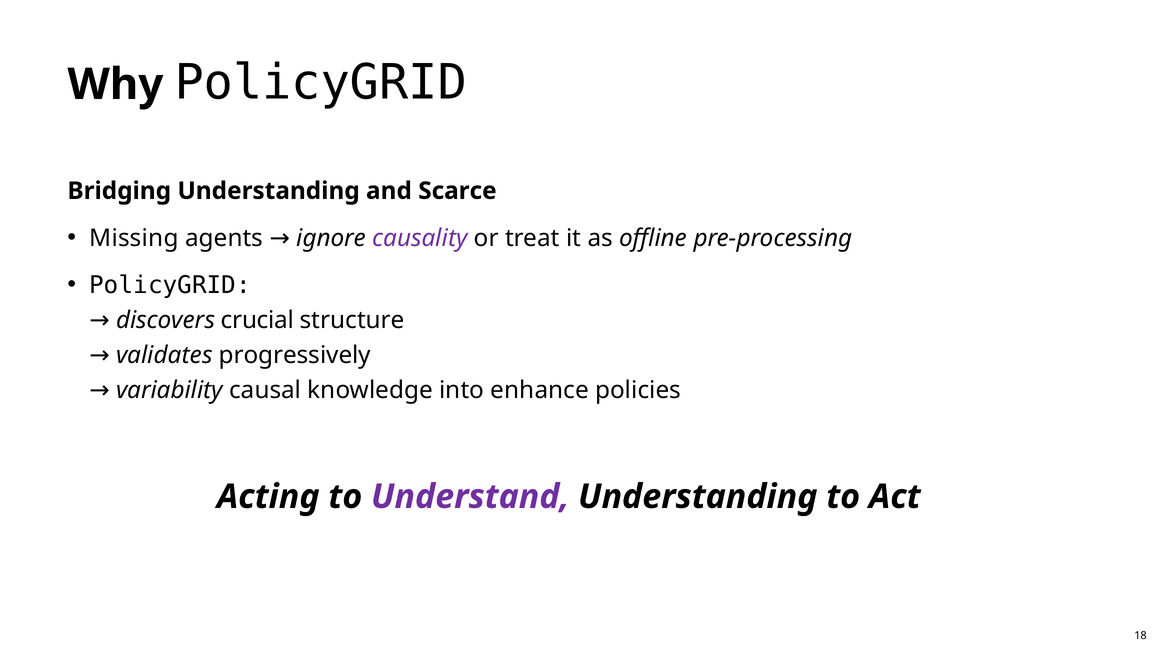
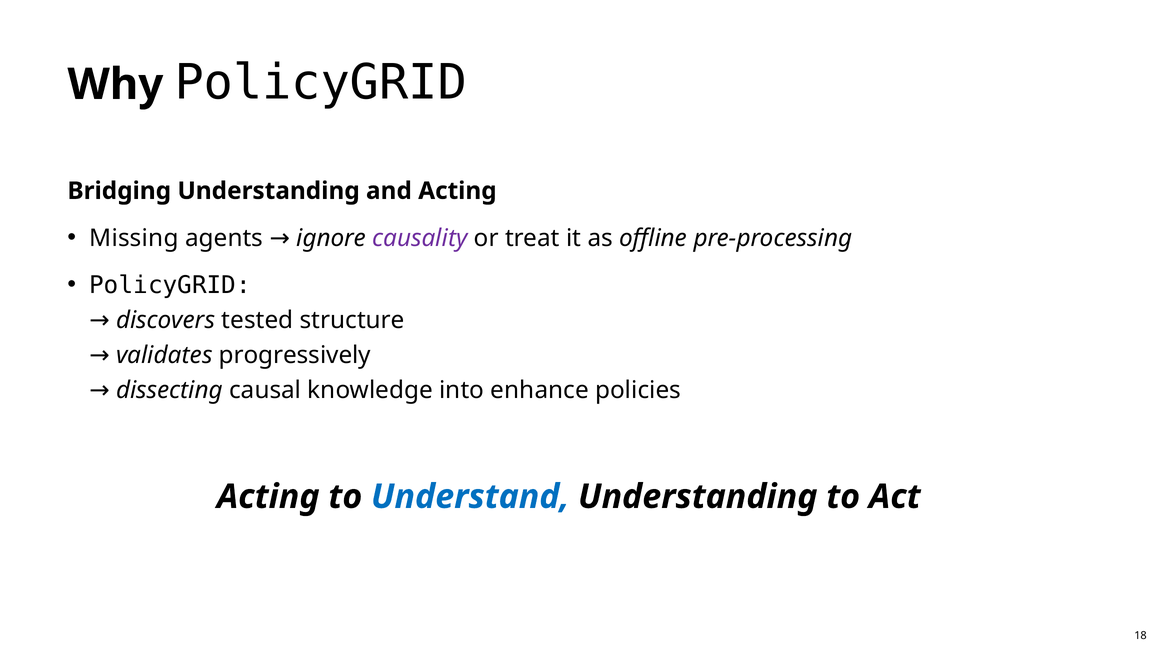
and Scarce: Scarce -> Acting
crucial: crucial -> tested
variability: variability -> dissecting
Understand colour: purple -> blue
